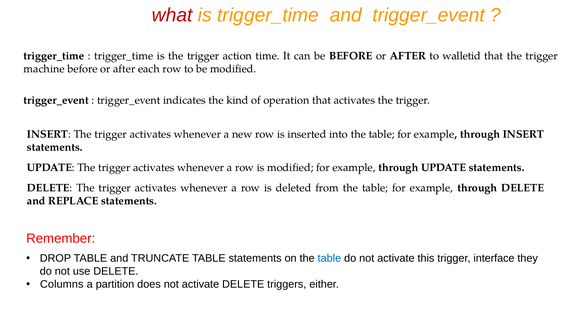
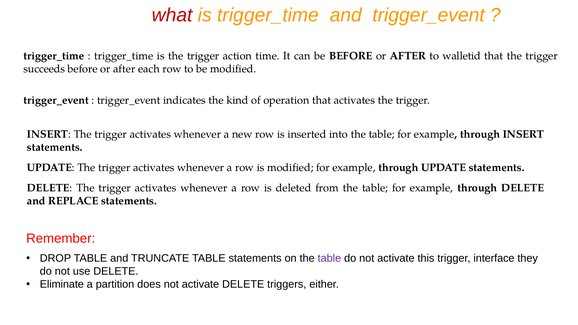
machine: machine -> succeeds
table at (329, 258) colour: blue -> purple
Columns: Columns -> Eliminate
